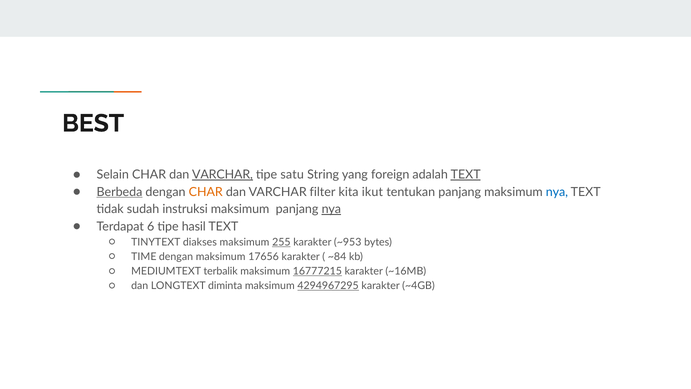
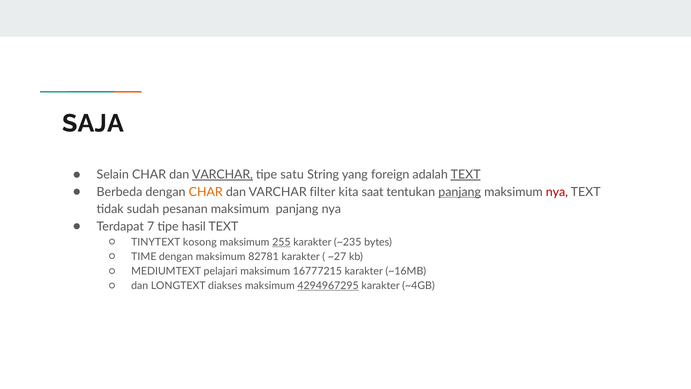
BEST: BEST -> SAJA
Berbeda underline: present -> none
ikut: ikut -> saat
panjang at (460, 192) underline: none -> present
nya at (557, 192) colour: blue -> red
instruksi: instruksi -> pesanan
nya at (331, 209) underline: present -> none
6: 6 -> 7
diakses: diakses -> kosong
~953: ~953 -> ~235
17656: 17656 -> 82781
~84: ~84 -> ~27
terbalik: terbalik -> pelajari
16777215 underline: present -> none
diminta: diminta -> diakses
